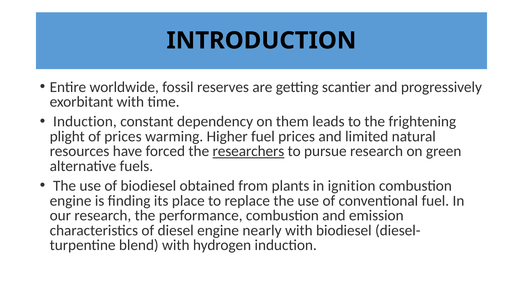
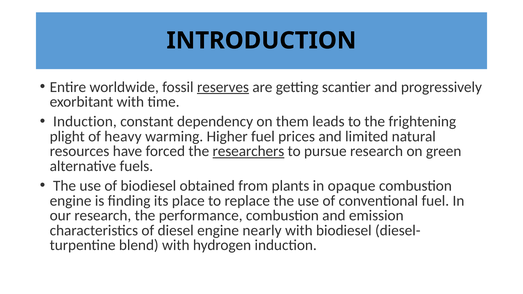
reserves underline: none -> present
of prices: prices -> heavy
ignition: ignition -> opaque
